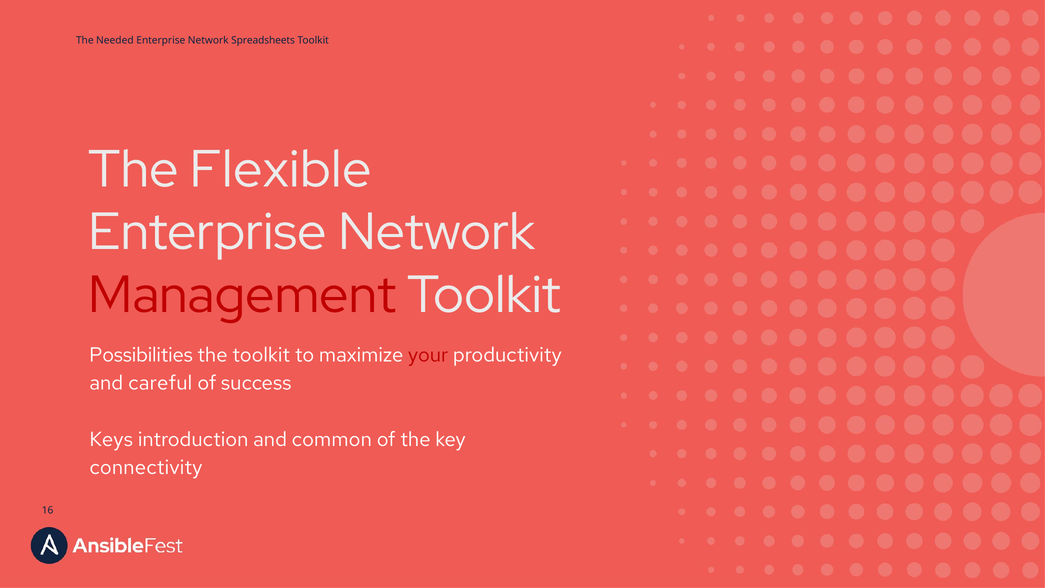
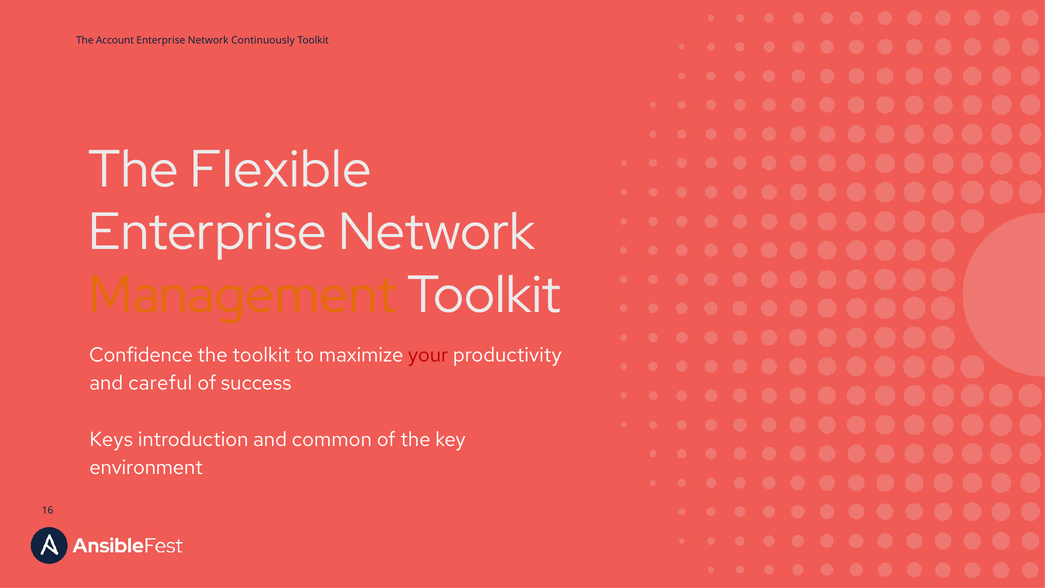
Needed: Needed -> Account
Spreadsheets: Spreadsheets -> Continuously
Management colour: red -> orange
Possibilities: Possibilities -> Confidence
connectivity: connectivity -> environment
